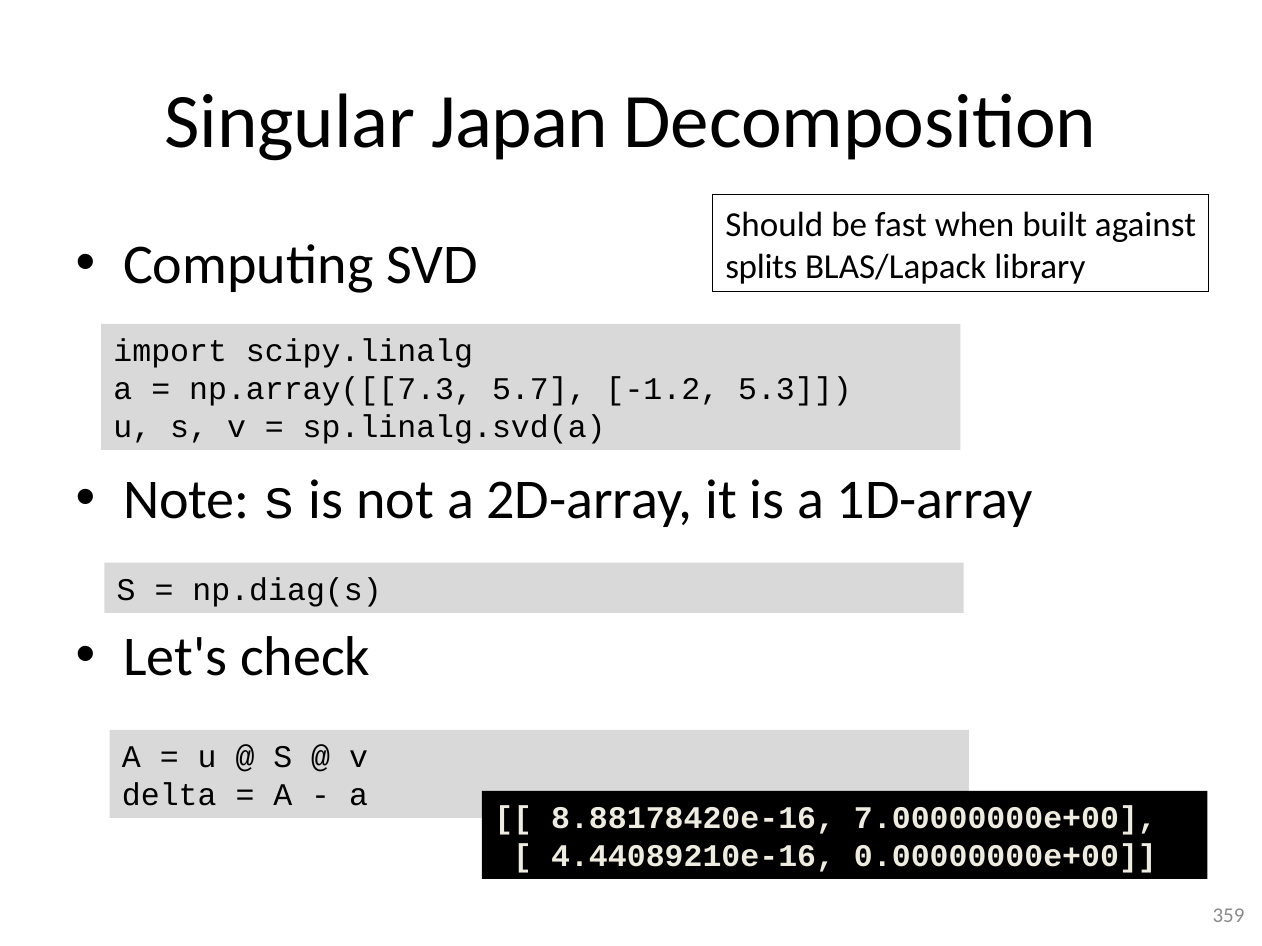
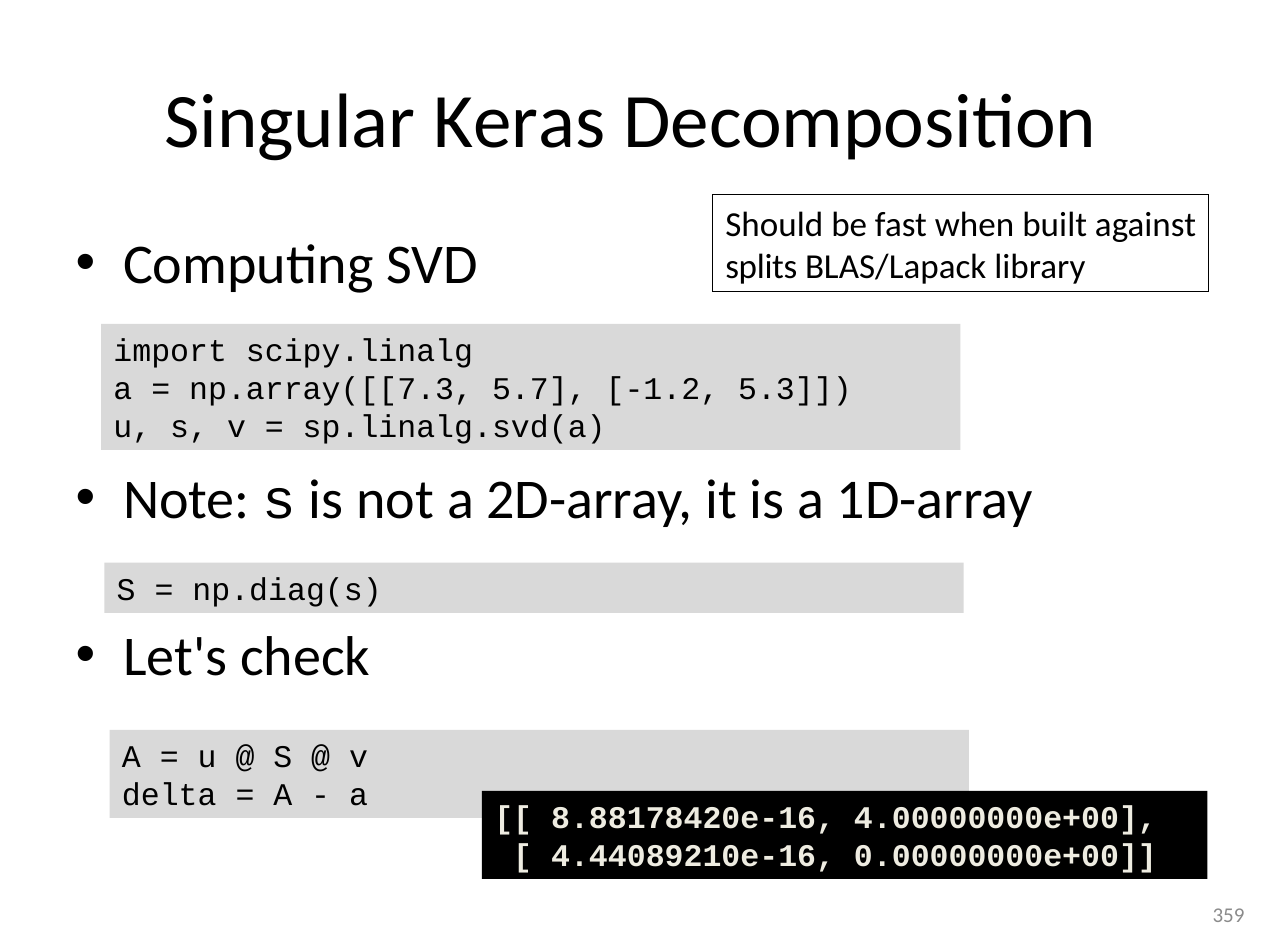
Japan: Japan -> Keras
7.00000000e+00: 7.00000000e+00 -> 4.00000000e+00
